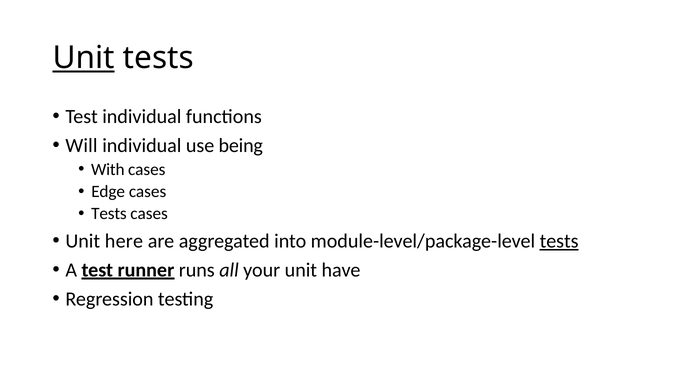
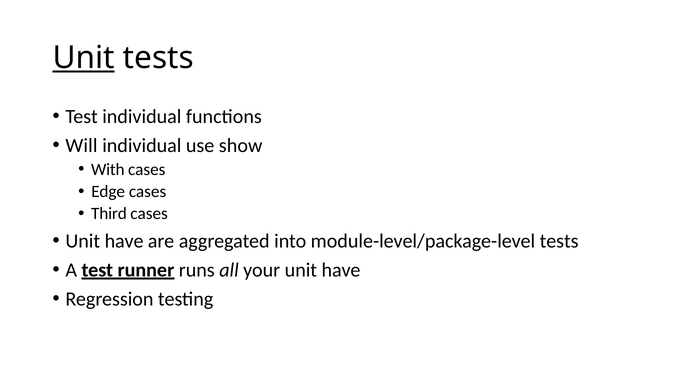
being: being -> show
Tests at (109, 213): Tests -> Third
here at (124, 241): here -> have
tests at (559, 241) underline: present -> none
